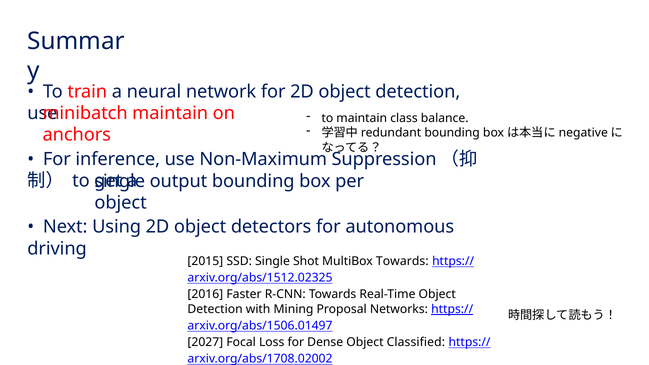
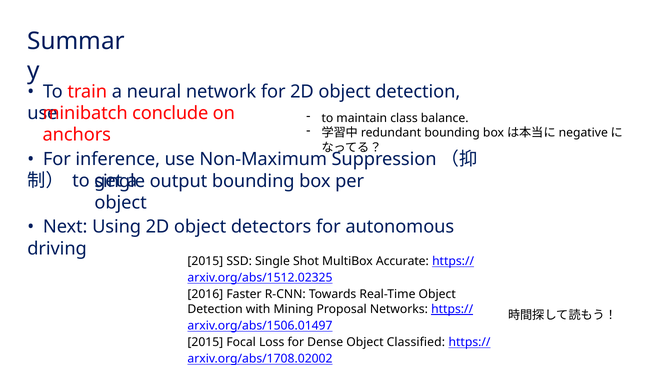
maintain at (170, 113): maintain -> conclude
MultiBox Towards: Towards -> Accurate
2027 at (205, 342): 2027 -> 2015
